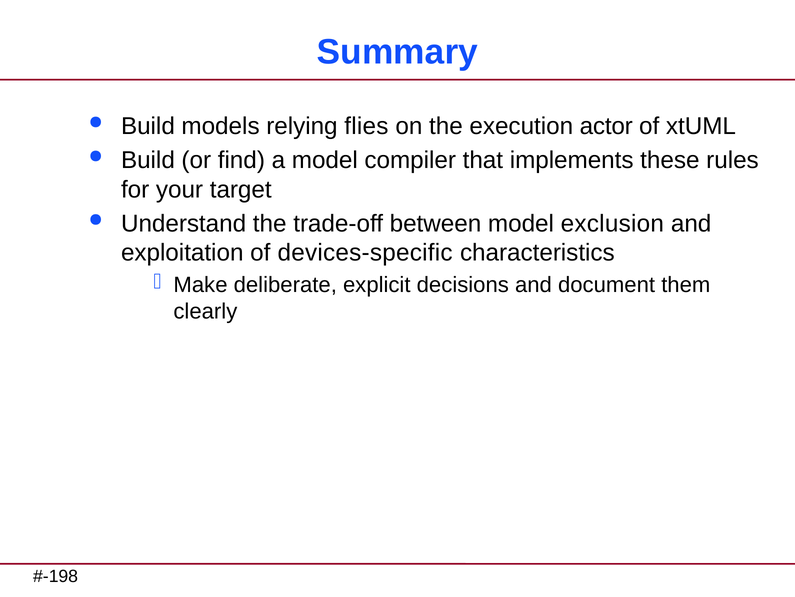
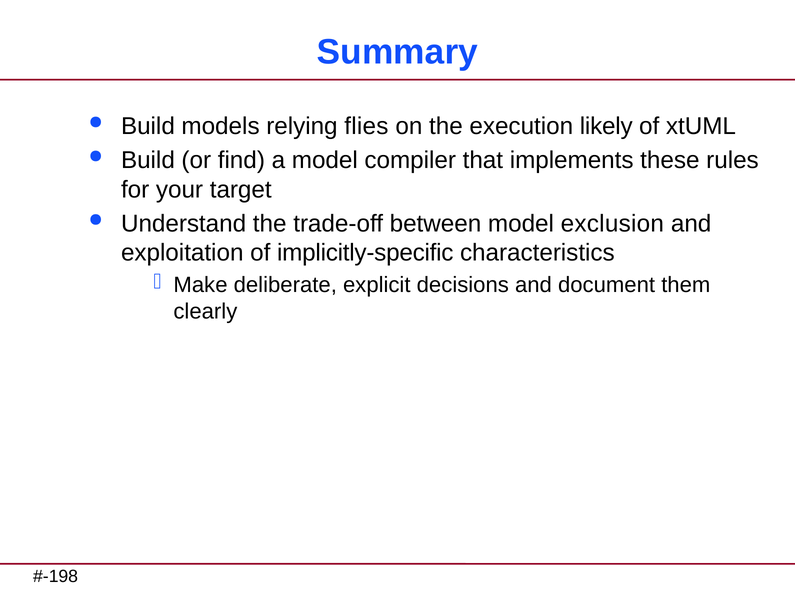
actor: actor -> likely
devices-specific: devices-specific -> implicitly-specific
